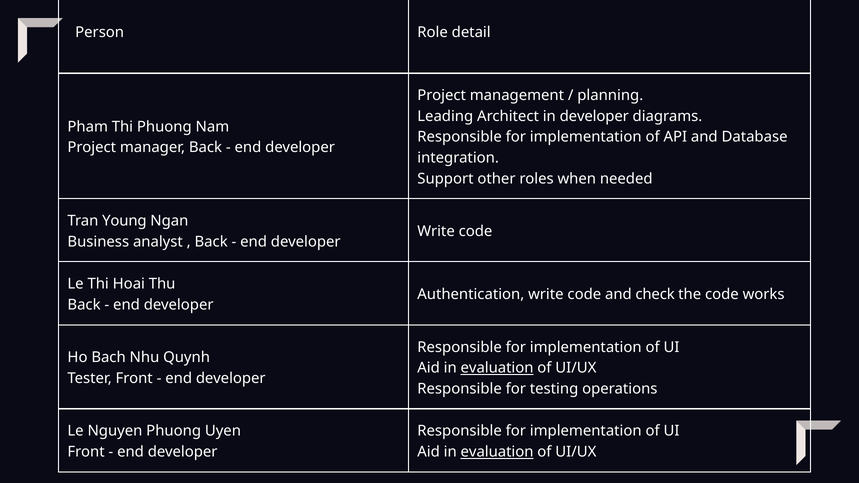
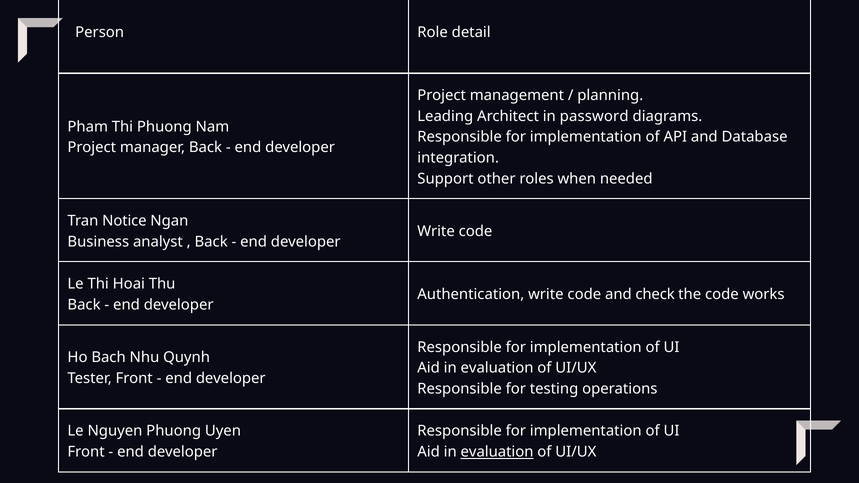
in developer: developer -> password
Young: Young -> Notice
evaluation at (497, 368) underline: present -> none
